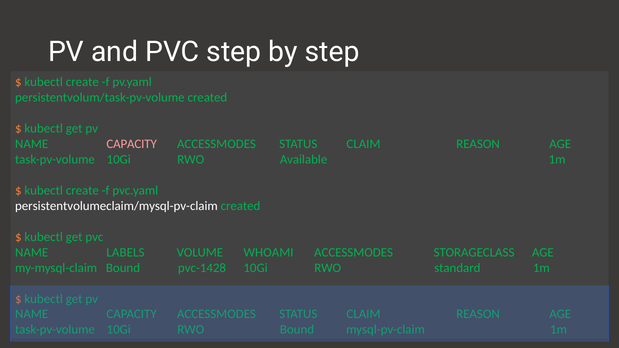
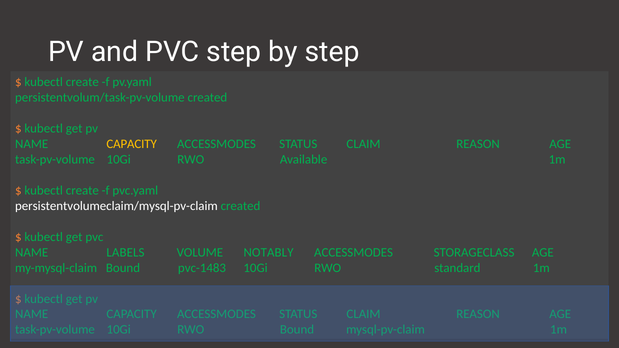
CAPACITY at (132, 144) colour: pink -> yellow
WHOAMI: WHOAMI -> NOTABLY
pvc-1428: pvc-1428 -> pvc-1483
